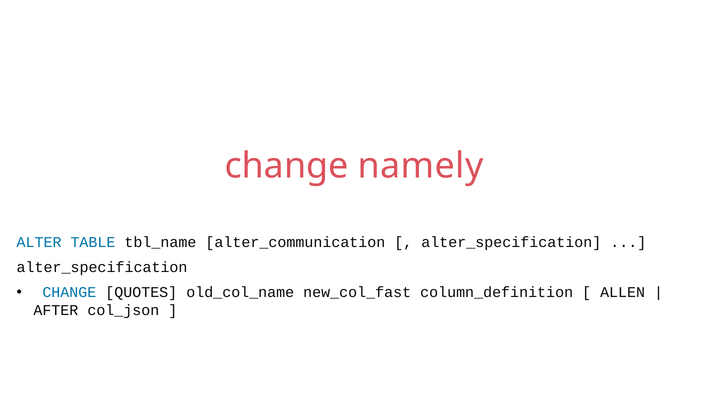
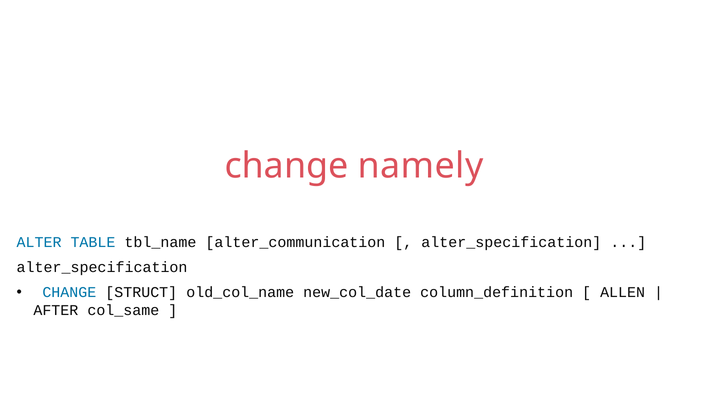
QUOTES: QUOTES -> STRUCT
new_col_fast: new_col_fast -> new_col_date
col_json: col_json -> col_same
